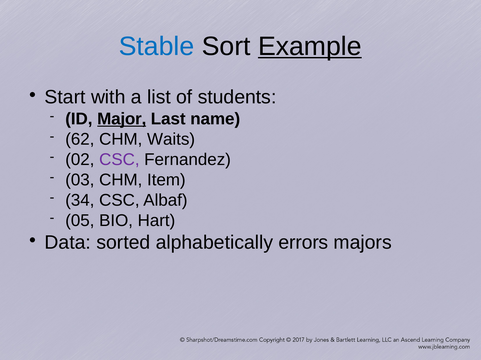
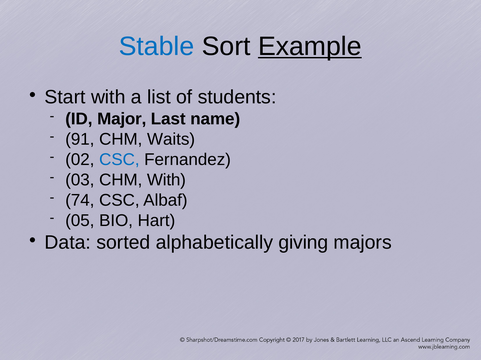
Major underline: present -> none
62: 62 -> 91
CSC at (119, 160) colour: purple -> blue
CHM Item: Item -> With
34: 34 -> 74
errors: errors -> giving
